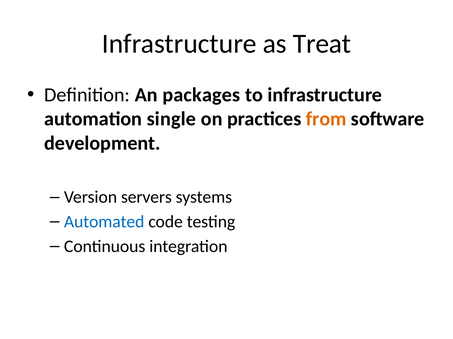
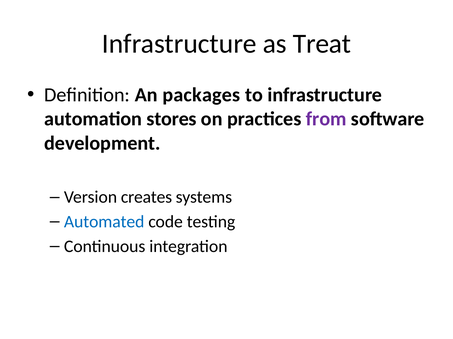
single: single -> stores
from colour: orange -> purple
servers: servers -> creates
